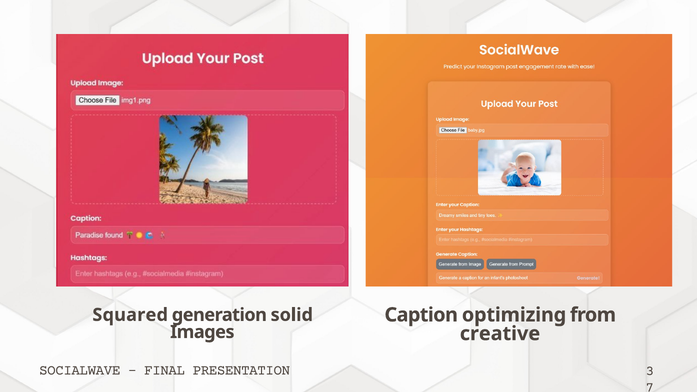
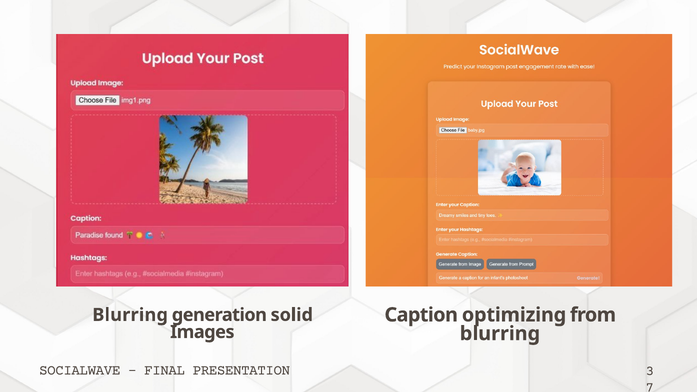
Squared at (130, 315): Squared -> Blurring
creative at (500, 334): creative -> blurring
